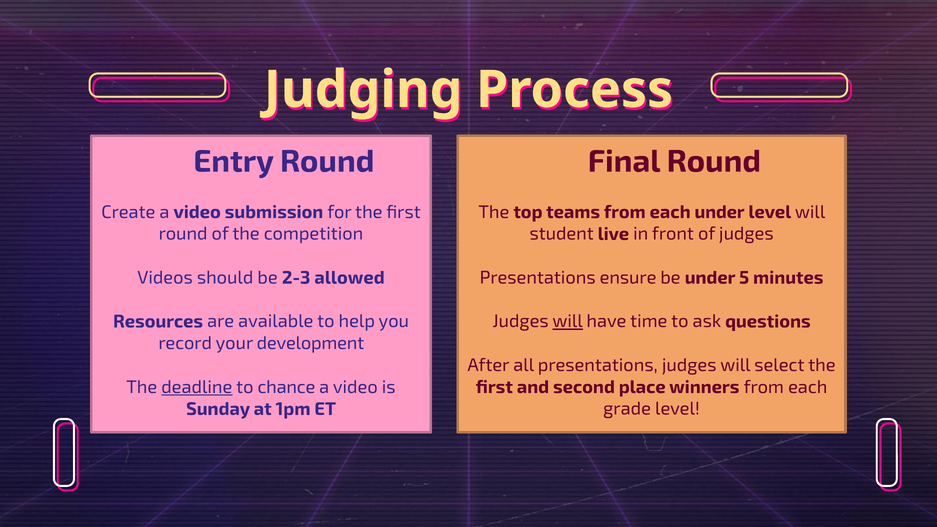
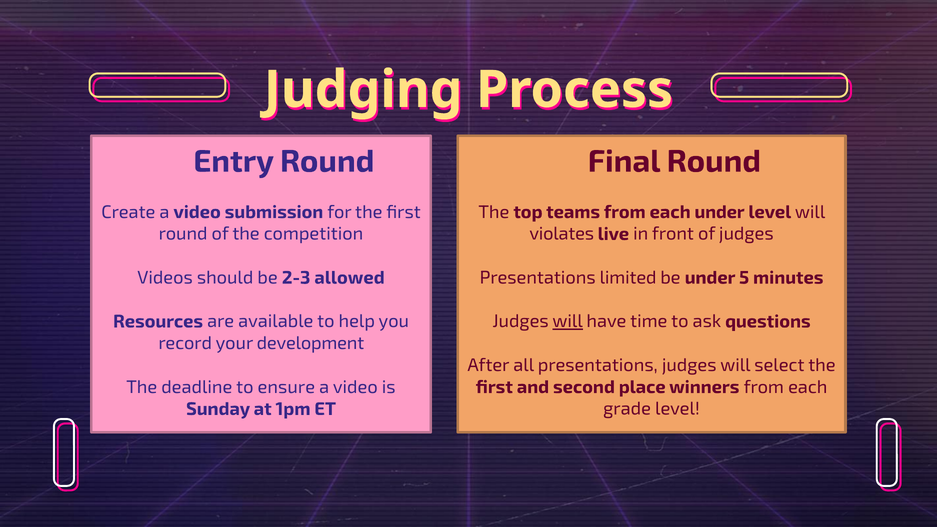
student: student -> violates
ensure: ensure -> limited
deadline underline: present -> none
chance: chance -> ensure
